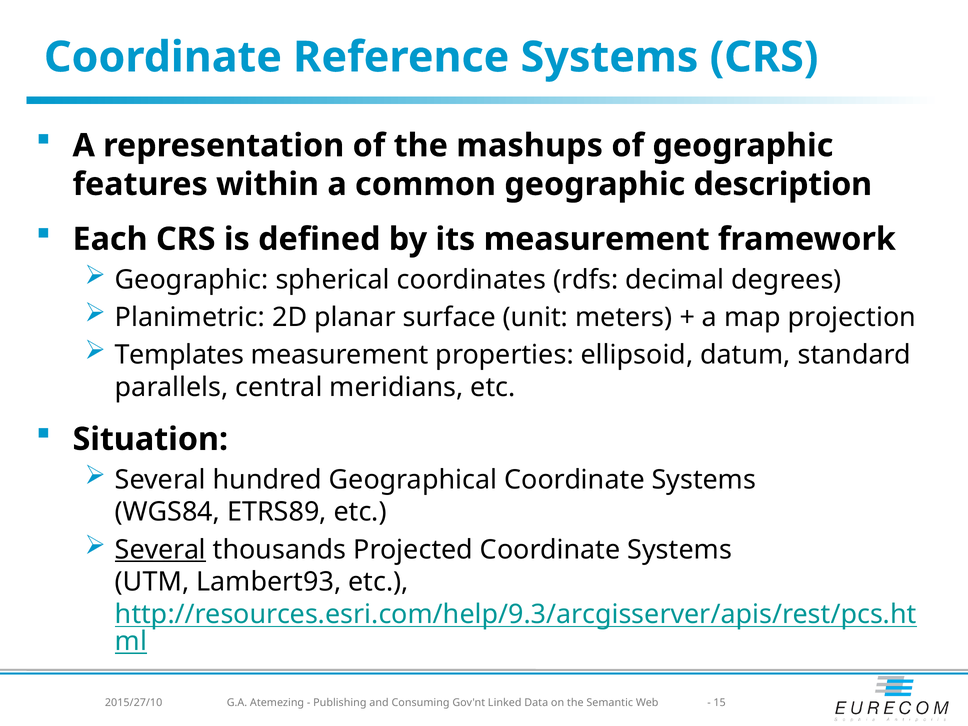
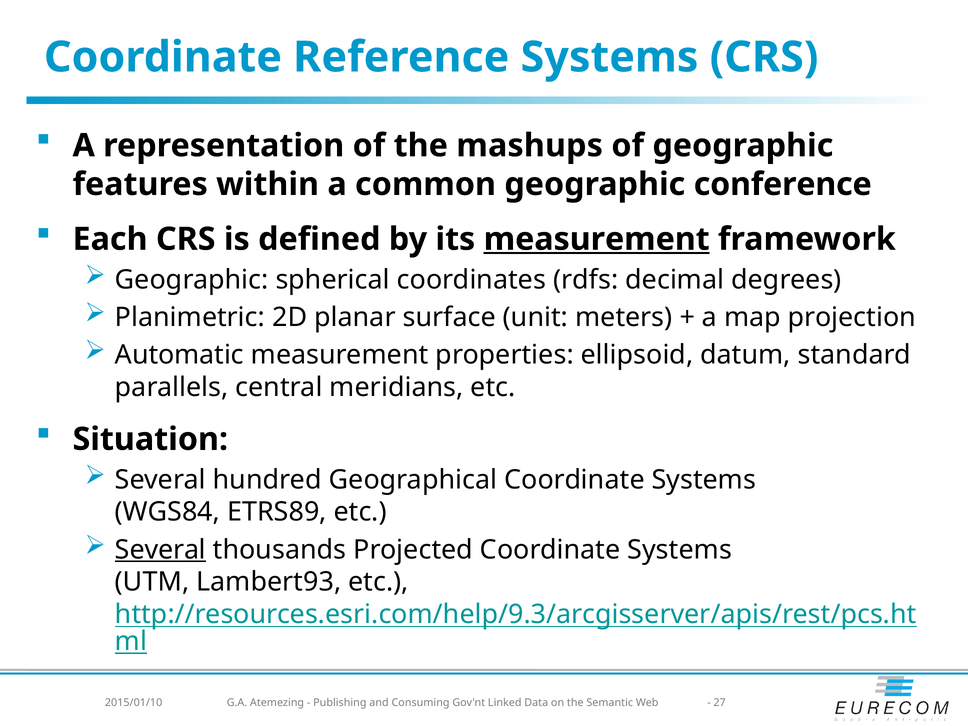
description: description -> conference
measurement at (597, 239) underline: none -> present
Templates: Templates -> Automatic
2015/27/10: 2015/27/10 -> 2015/01/10
15: 15 -> 27
